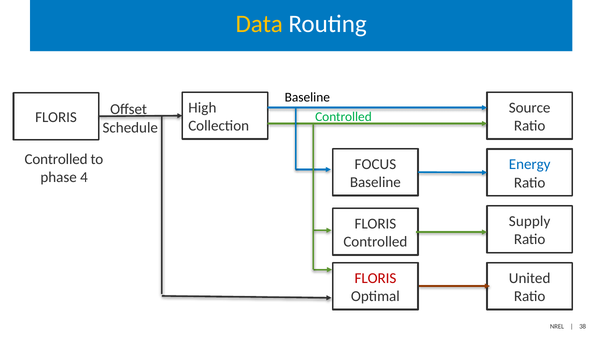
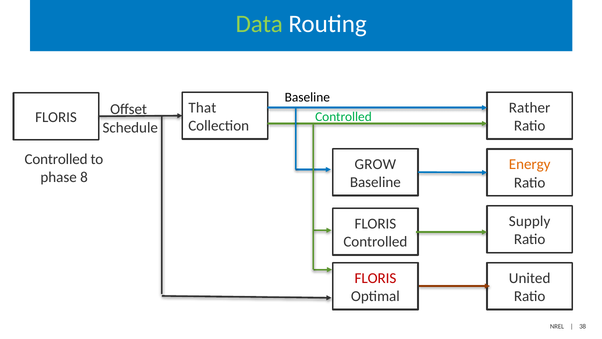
Data colour: yellow -> light green
High: High -> That
Source: Source -> Rather
FOCUS: FOCUS -> GROW
Energy colour: blue -> orange
4: 4 -> 8
